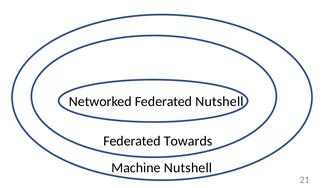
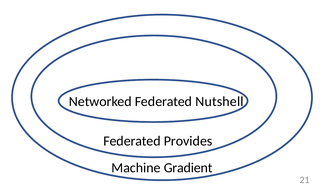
Towards: Towards -> Provides
Machine Nutshell: Nutshell -> Gradient
